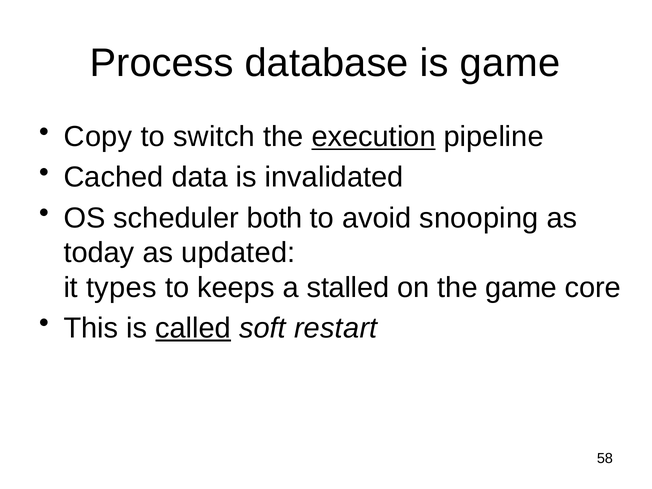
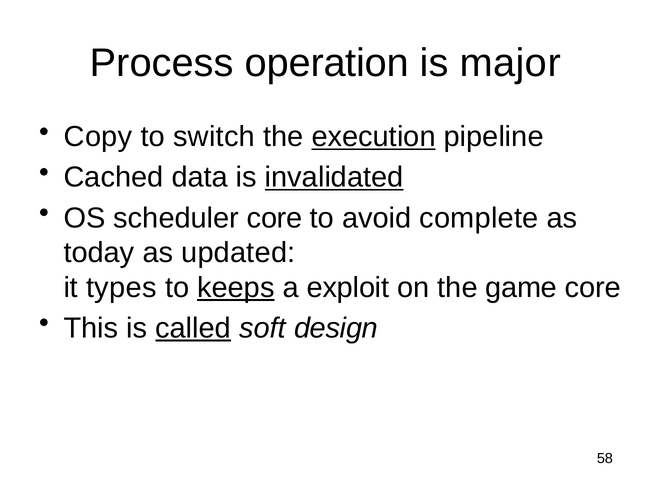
database: database -> operation
is game: game -> major
invalidated underline: none -> present
scheduler both: both -> core
snooping: snooping -> complete
keeps underline: none -> present
stalled: stalled -> exploit
restart: restart -> design
